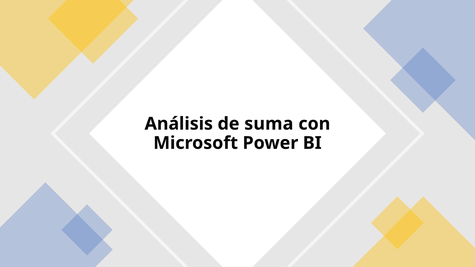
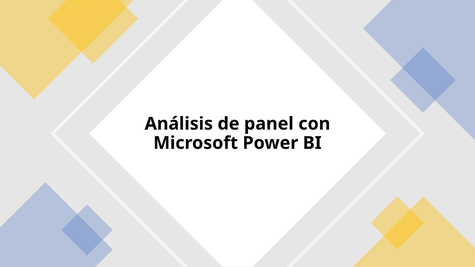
suma: suma -> panel
